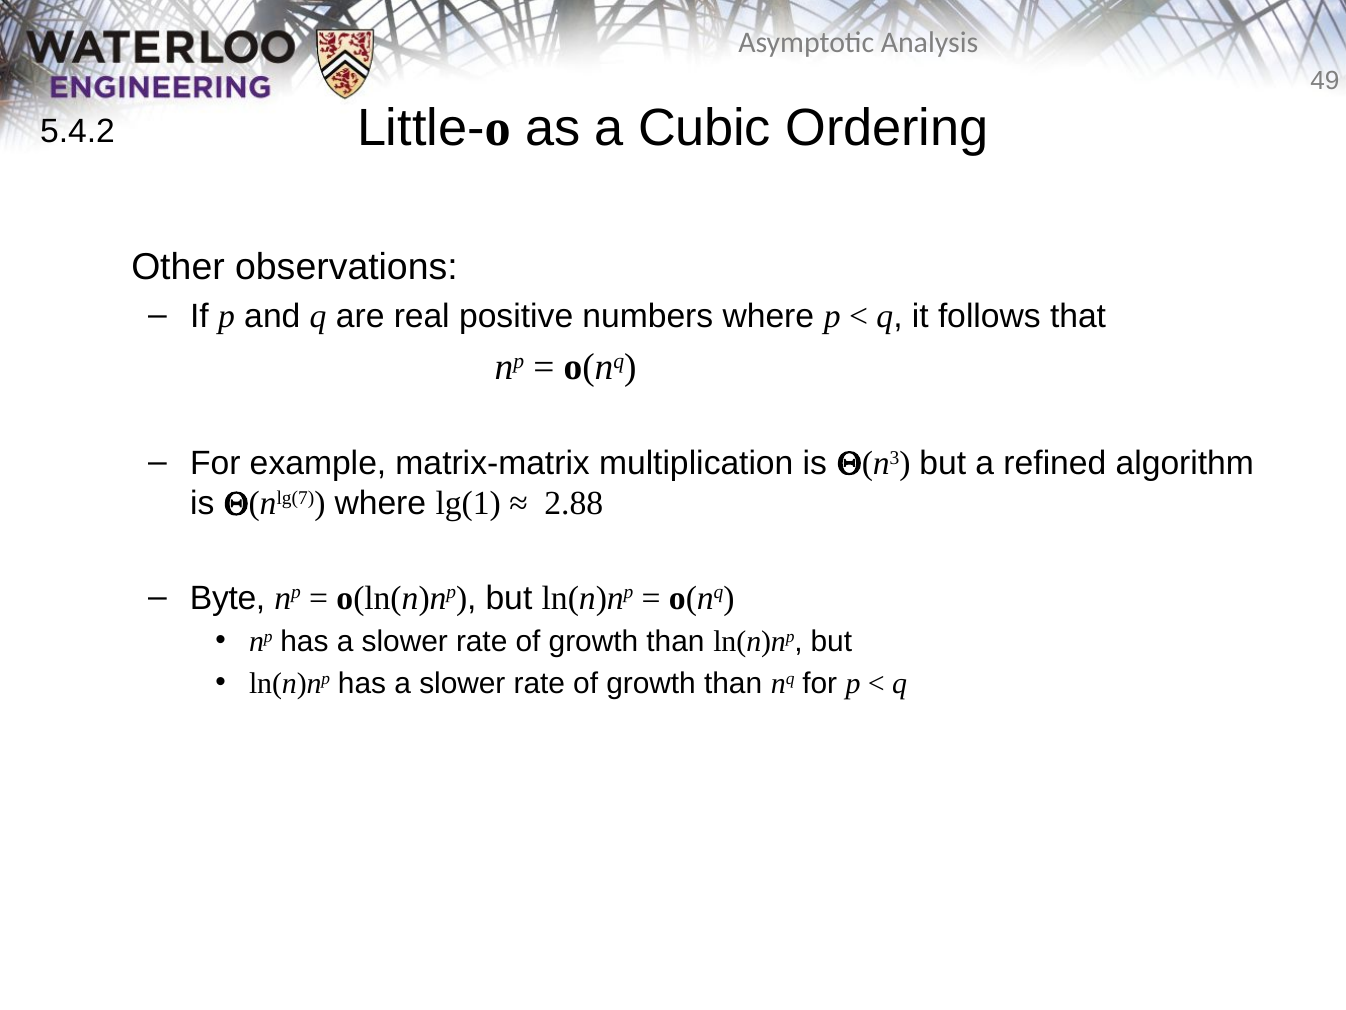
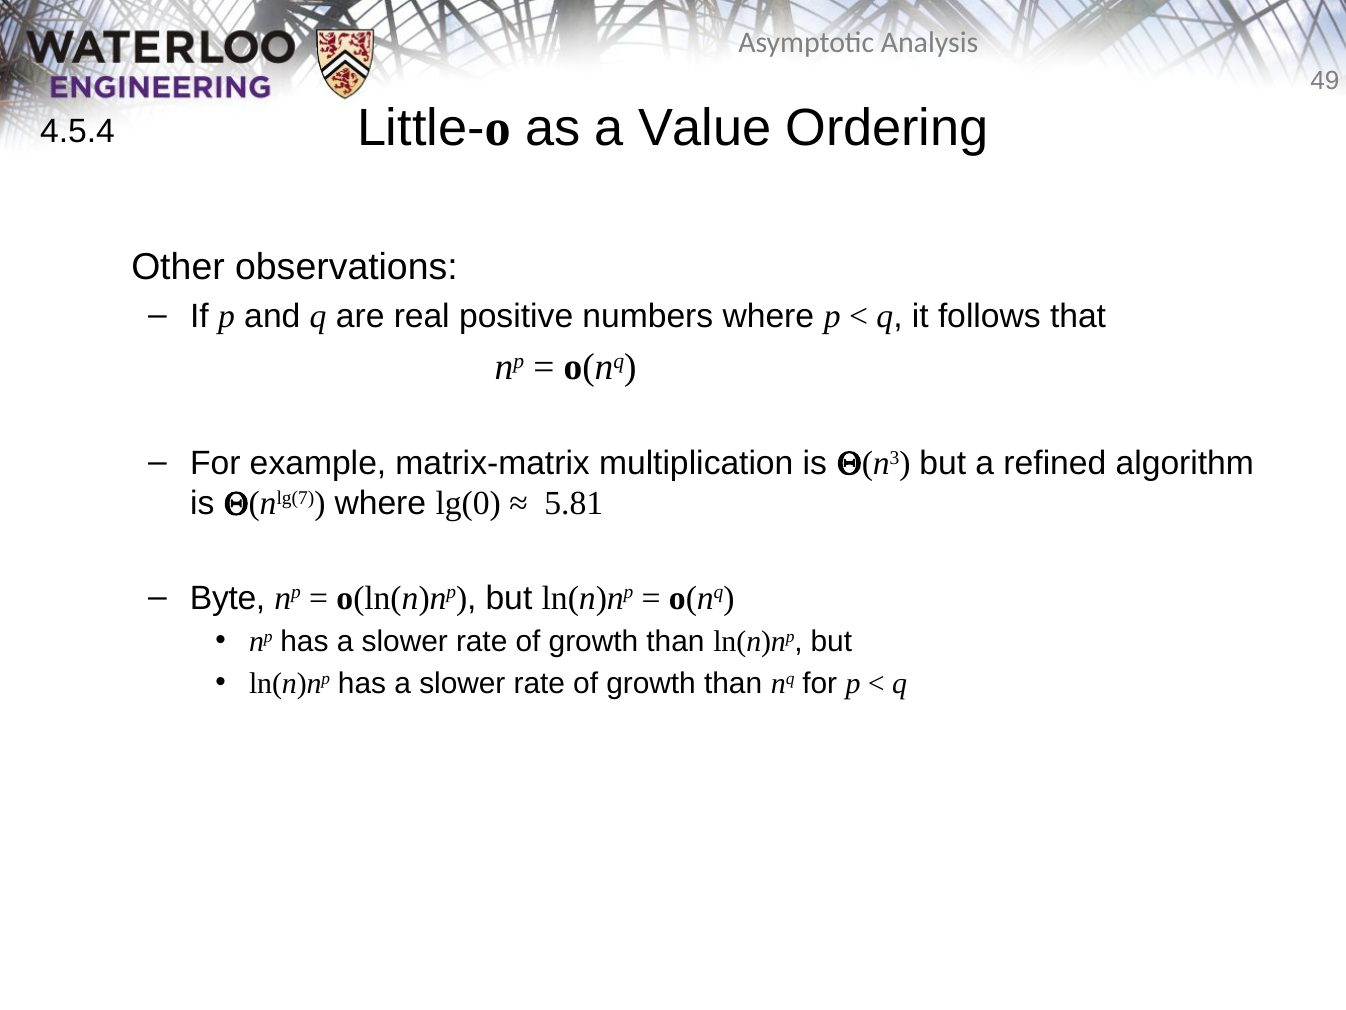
Cubic: Cubic -> Value
5.4.2: 5.4.2 -> 4.5.4
lg(1: lg(1 -> lg(0
2.88: 2.88 -> 5.81
